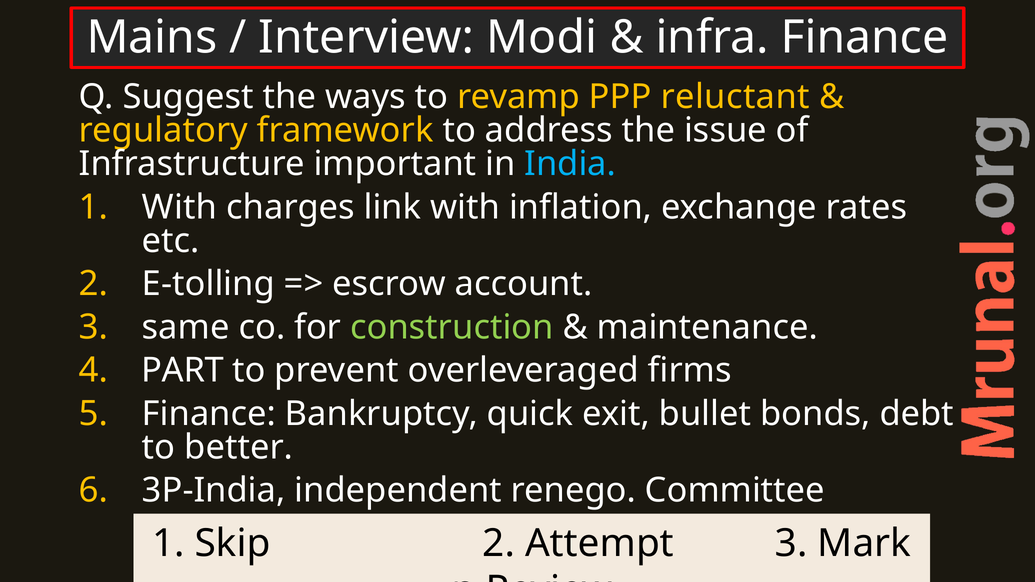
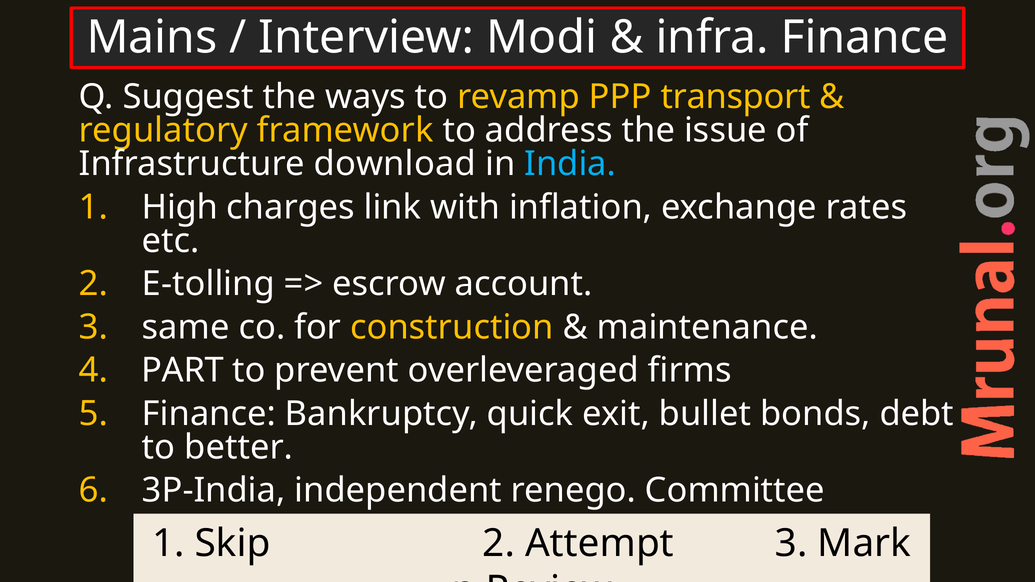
reluctant: reluctant -> transport
important: important -> download
With at (180, 207): With -> High
construction colour: light green -> yellow
